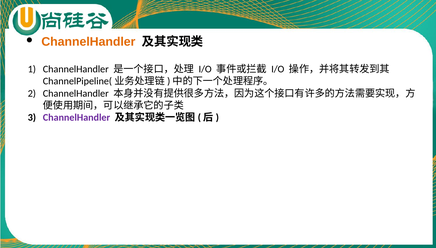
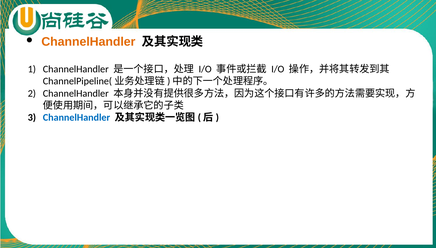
ChannelHandler at (77, 117) colour: purple -> blue
